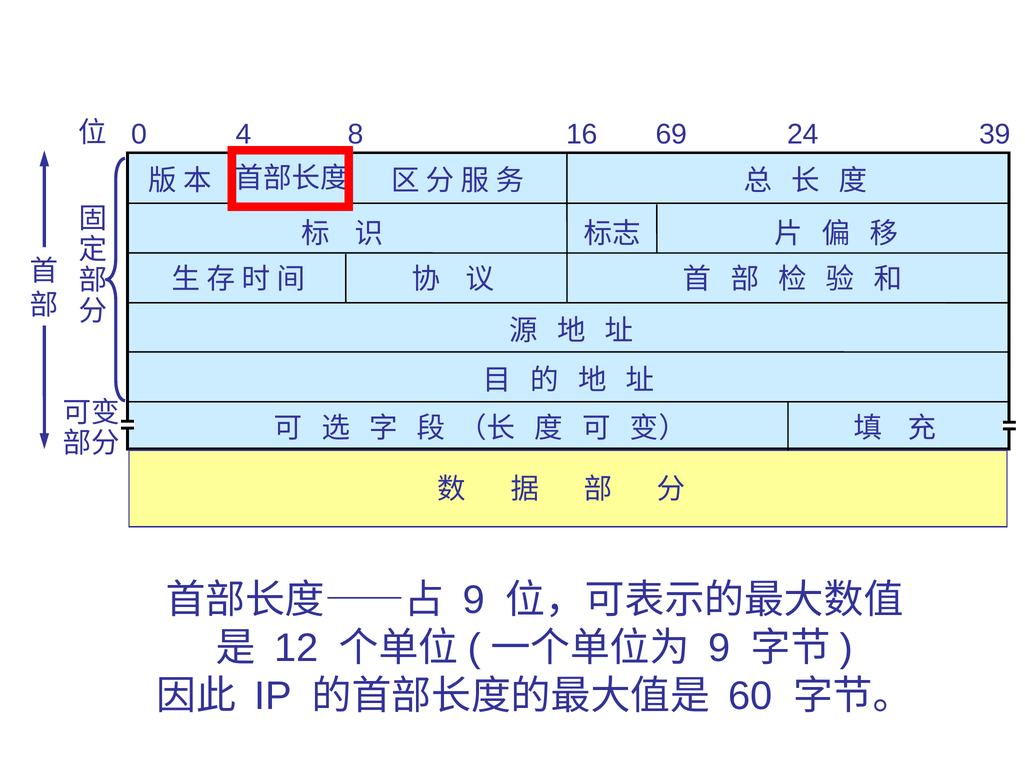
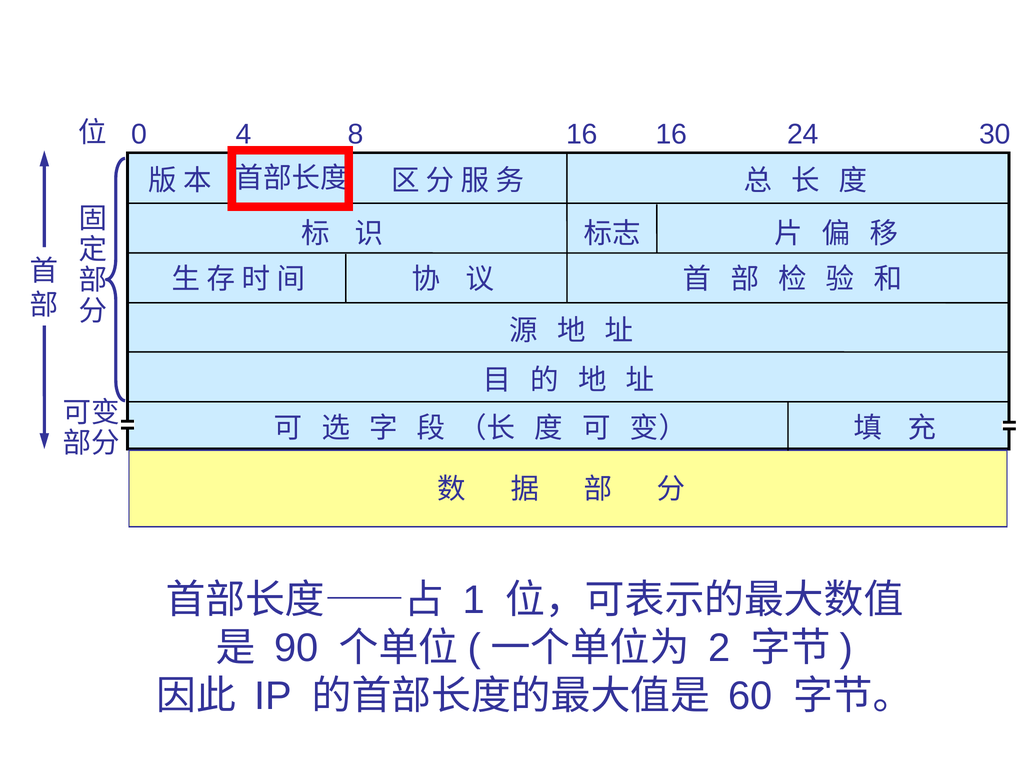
16 69: 69 -> 16
39: 39 -> 30
9 at (474, 600): 9 -> 1
12: 12 -> 90
9 at (719, 648): 9 -> 2
